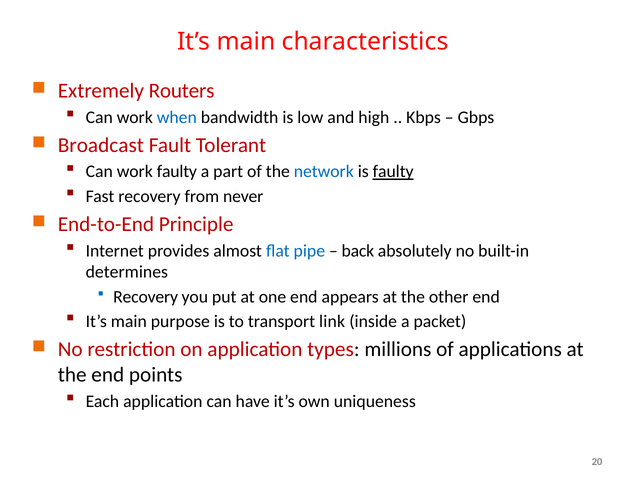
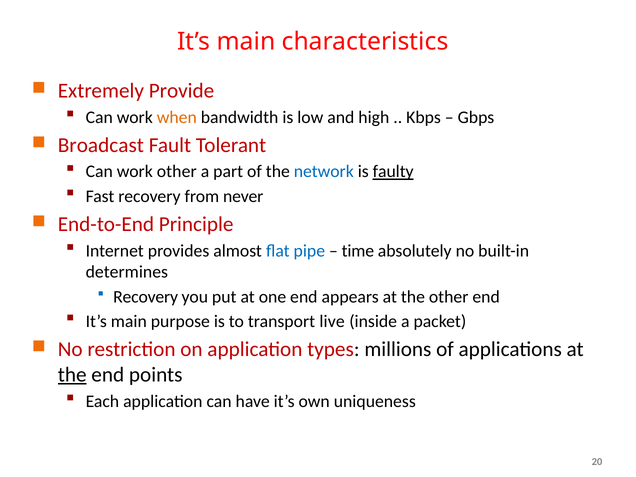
Routers: Routers -> Provide
when colour: blue -> orange
work faulty: faulty -> other
back: back -> time
link: link -> live
the at (72, 375) underline: none -> present
